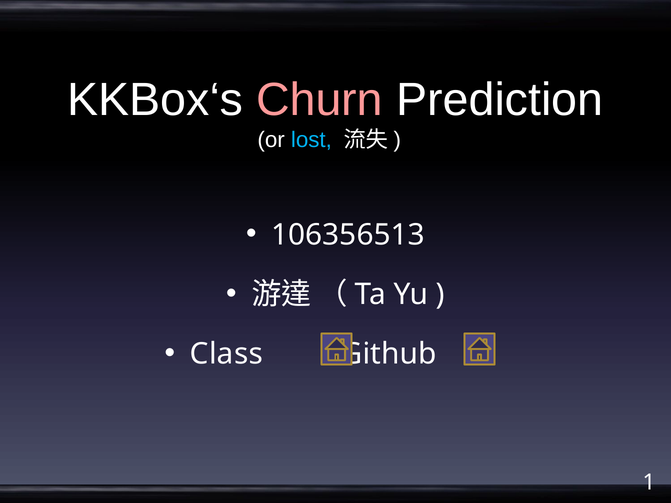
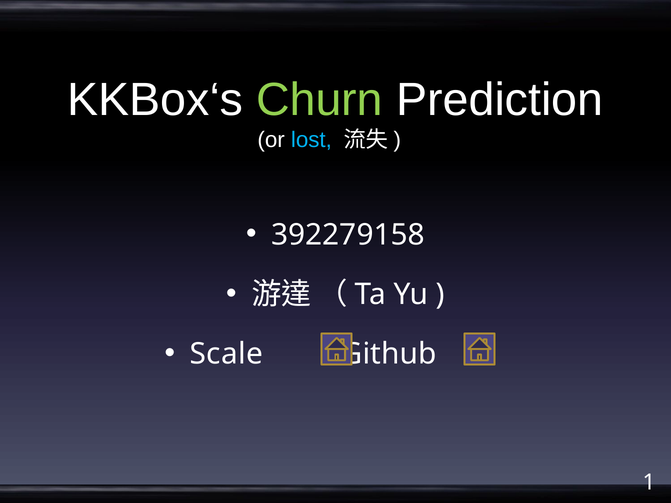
Churn colour: pink -> light green
106356513: 106356513 -> 392279158
Class: Class -> Scale
